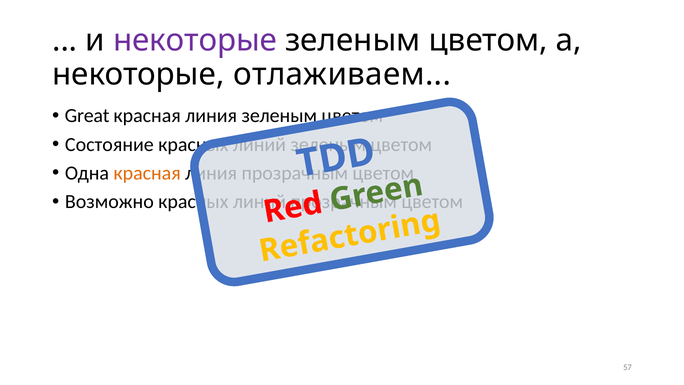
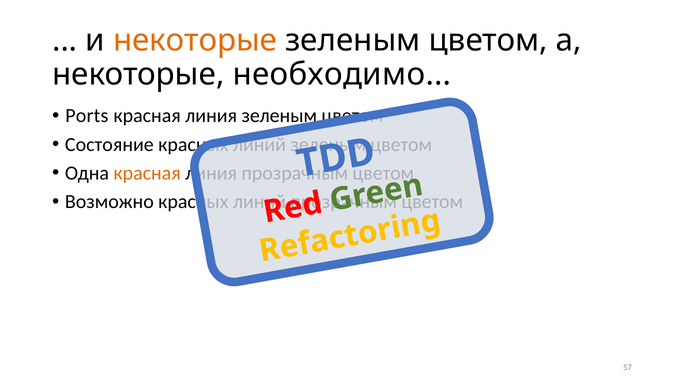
некоторые at (195, 41) colour: purple -> orange
отлаживаем: отлаживаем -> необходимо
Great: Great -> Ports
